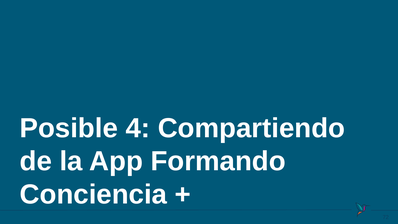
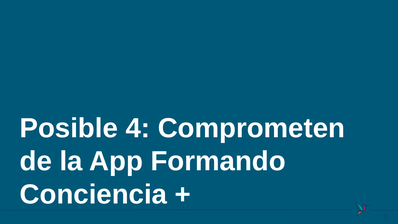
Compartiendo: Compartiendo -> Comprometen
